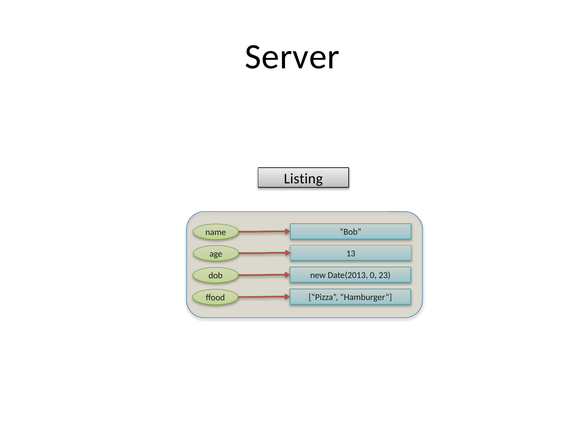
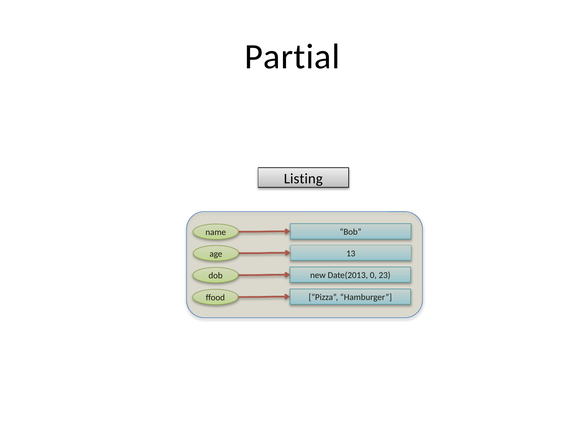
Server: Server -> Partial
